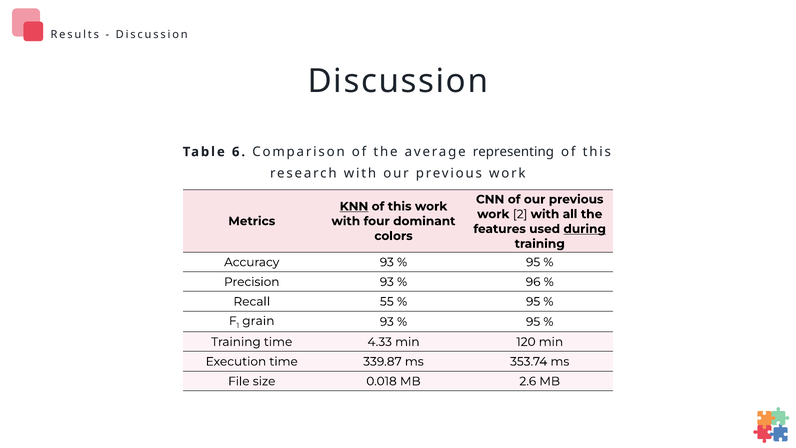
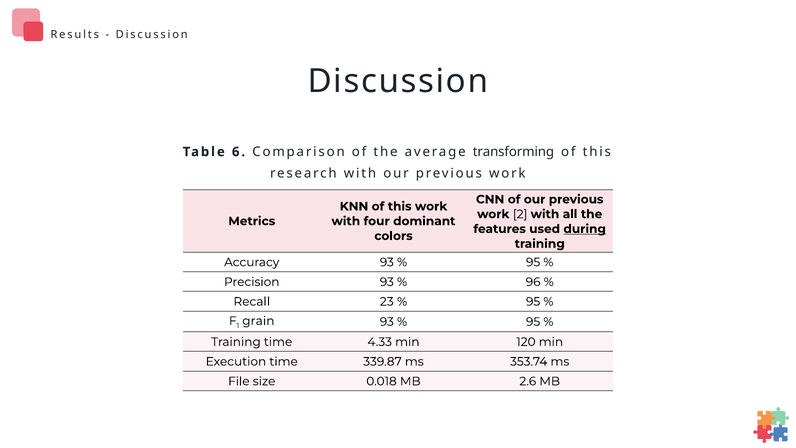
representing: representing -> transforming
KNN underline: present -> none
55: 55 -> 23
